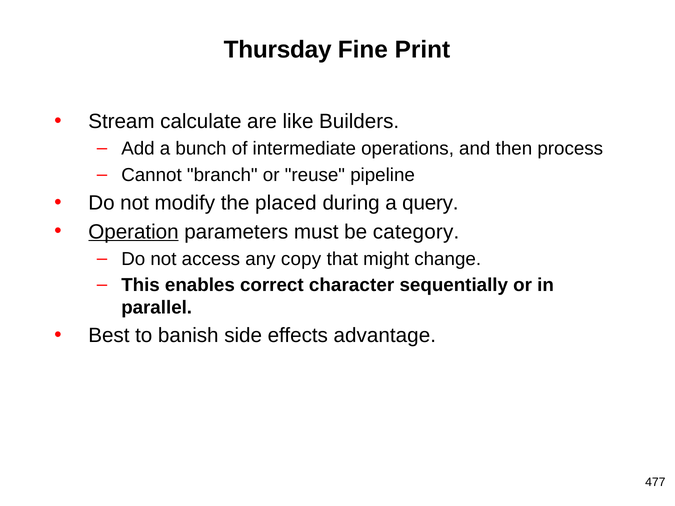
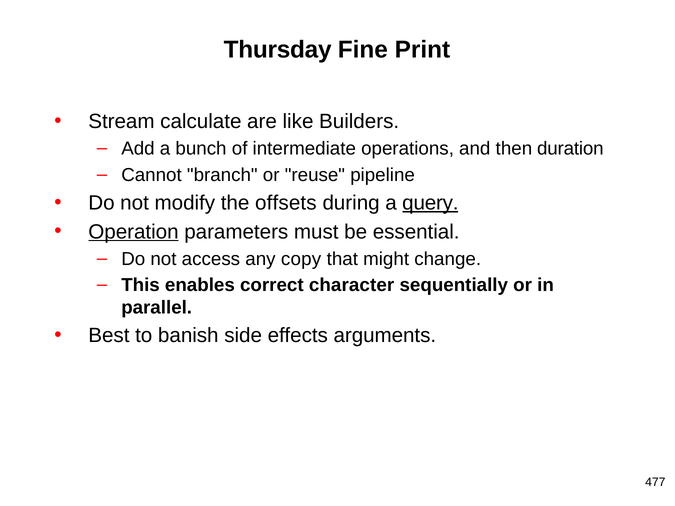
process: process -> duration
placed: placed -> offsets
query underline: none -> present
category: category -> essential
advantage: advantage -> arguments
